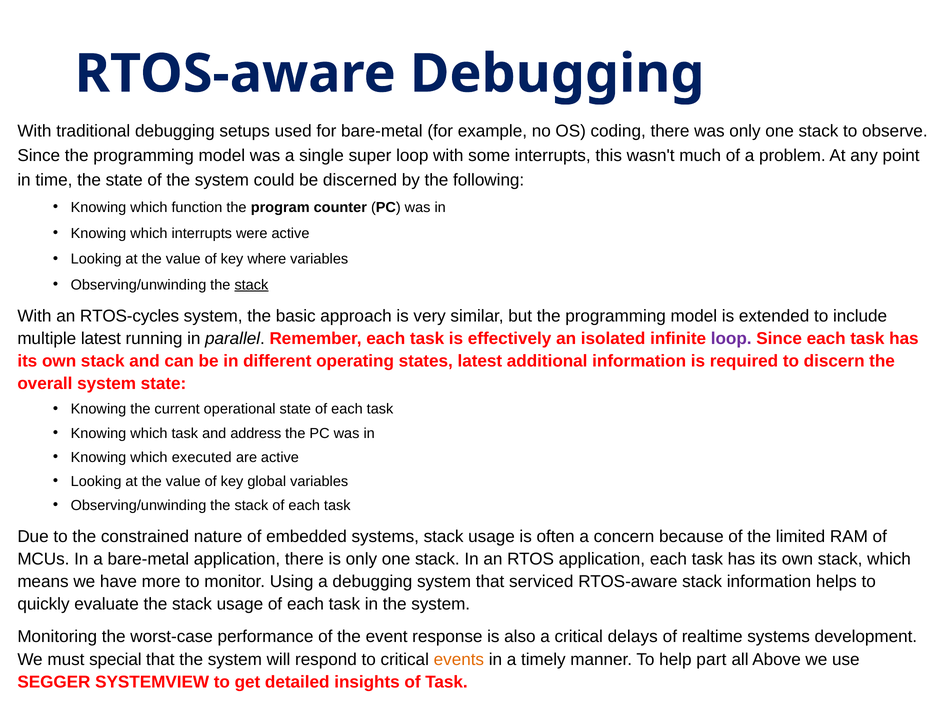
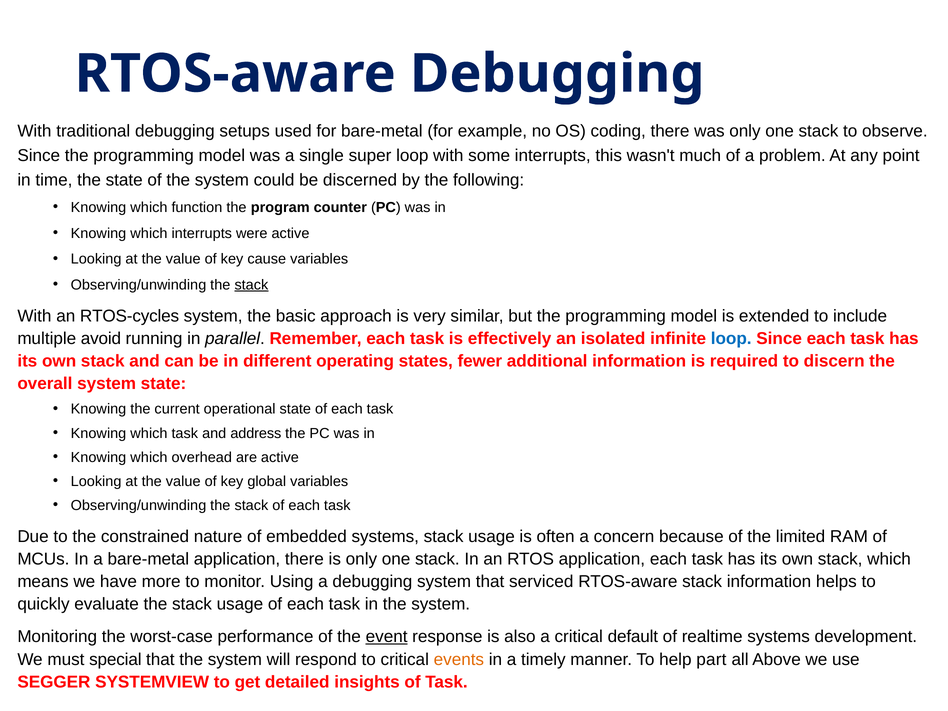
where: where -> cause
multiple latest: latest -> avoid
loop at (731, 339) colour: purple -> blue
states latest: latest -> fewer
executed: executed -> overhead
event underline: none -> present
delays: delays -> default
